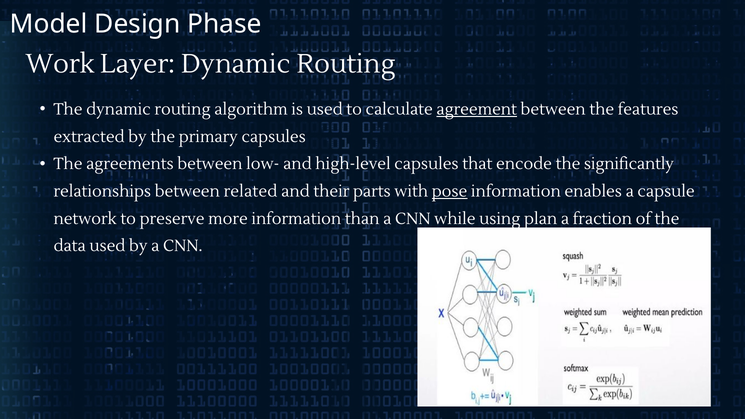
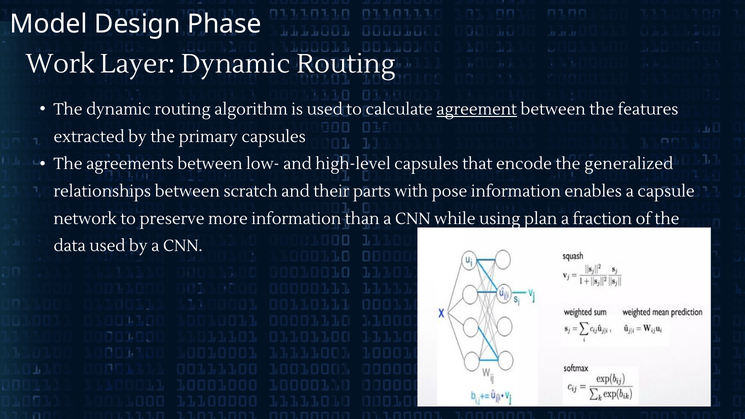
significantly: significantly -> generalized
related: related -> scratch
pose underline: present -> none
